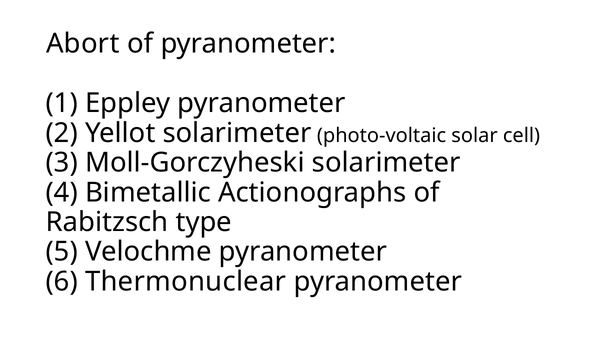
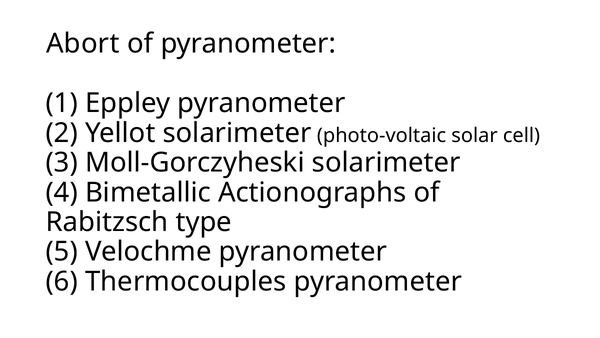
Thermonuclear: Thermonuclear -> Thermocouples
